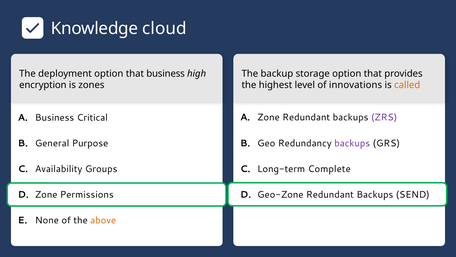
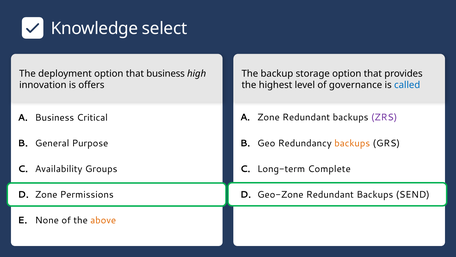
cloud: cloud -> select
encryption: encryption -> innovation
zones: zones -> offers
innovations: innovations -> governance
called colour: orange -> blue
backups at (352, 143) colour: purple -> orange
